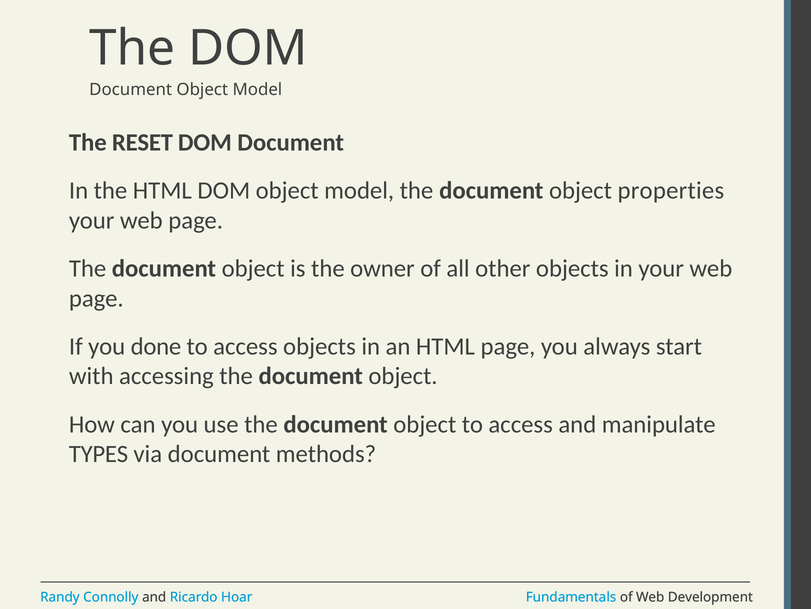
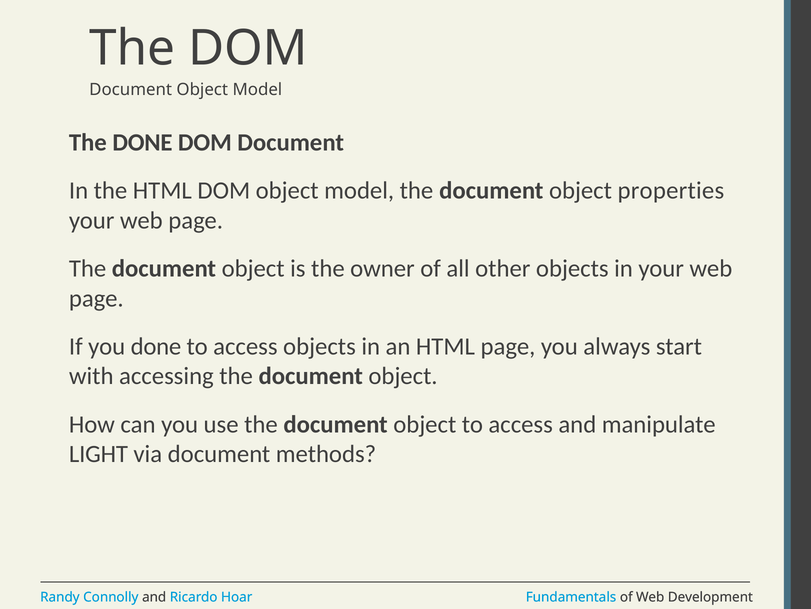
The RESET: RESET -> DONE
TYPES: TYPES -> LIGHT
